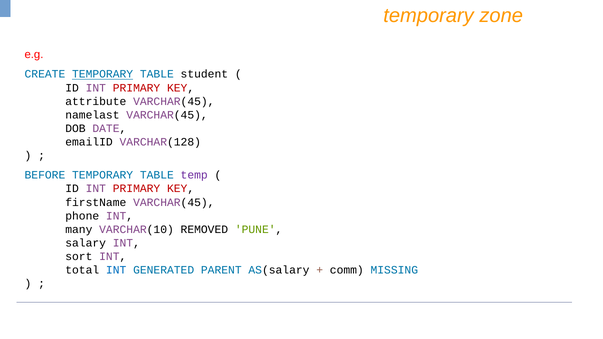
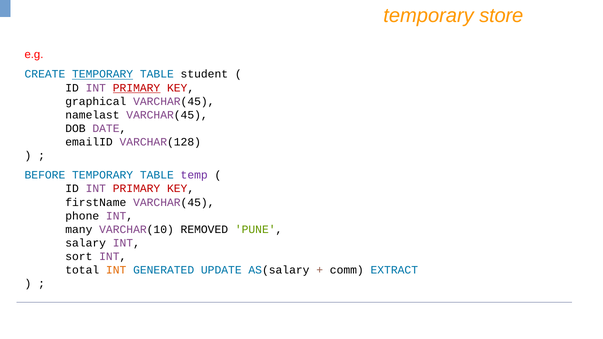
zone: zone -> store
PRIMARY at (137, 88) underline: none -> present
attribute: attribute -> graphical
INT at (116, 270) colour: blue -> orange
PARENT: PARENT -> UPDATE
MISSING: MISSING -> EXTRACT
